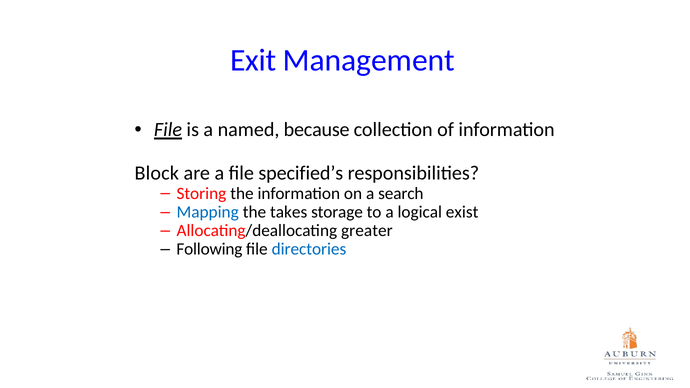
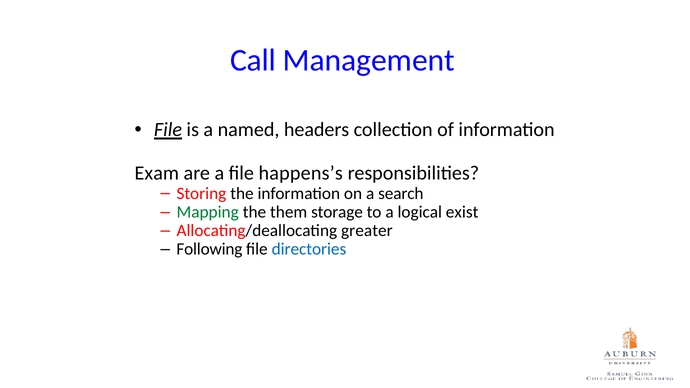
Exit: Exit -> Call
because: because -> headers
Block: Block -> Exam
specified’s: specified’s -> happens’s
Mapping colour: blue -> green
takes: takes -> them
